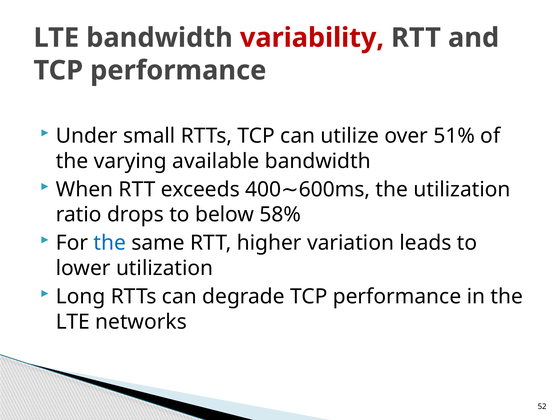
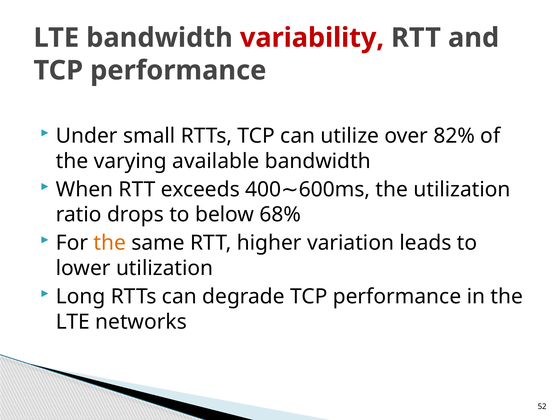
51%: 51% -> 82%
58%: 58% -> 68%
the at (110, 243) colour: blue -> orange
